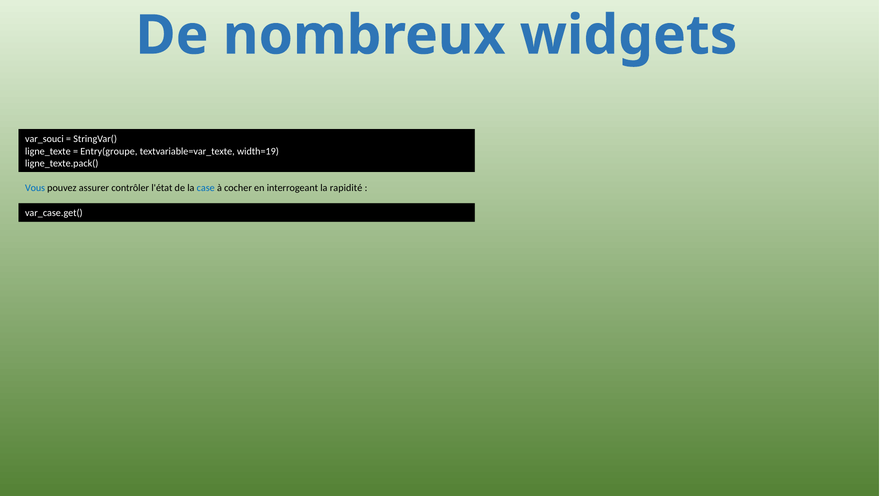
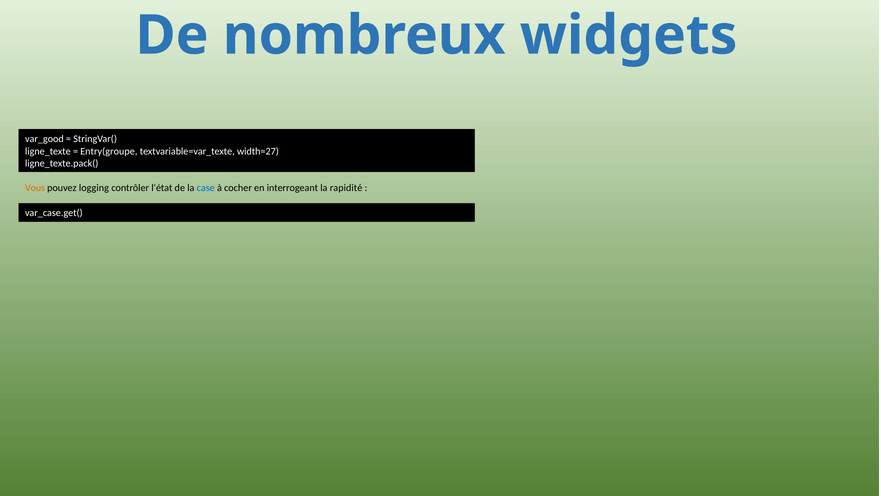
var_souci: var_souci -> var_good
width=19: width=19 -> width=27
Vous colour: blue -> orange
assurer: assurer -> logging
